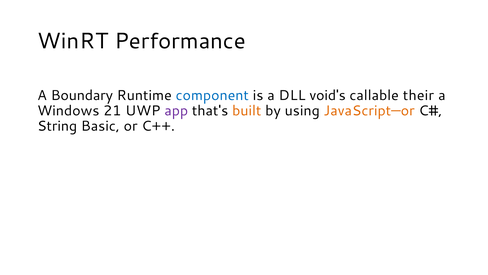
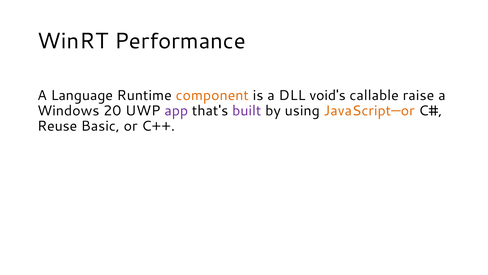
Boundary: Boundary -> Language
component colour: blue -> orange
their: their -> raise
21: 21 -> 20
built colour: orange -> purple
String: String -> Reuse
